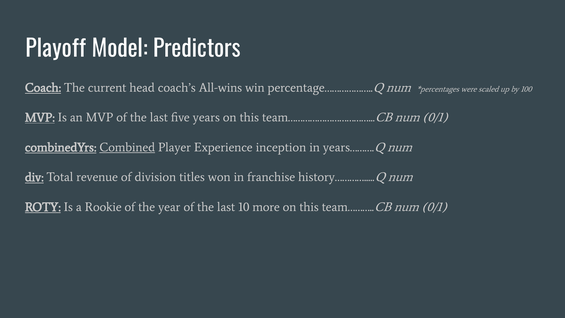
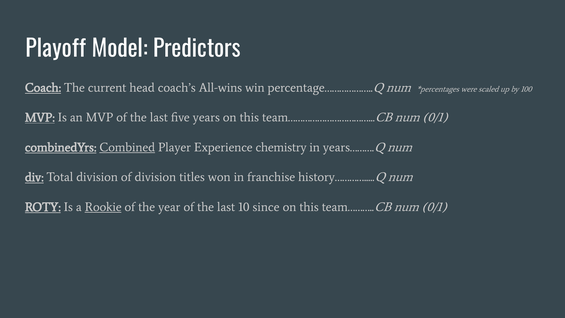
inception: inception -> chemistry
Total revenue: revenue -> division
Rookie underline: none -> present
more: more -> since
